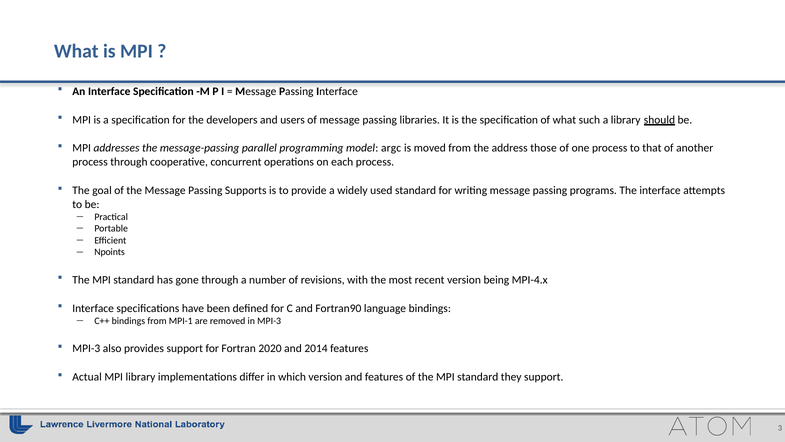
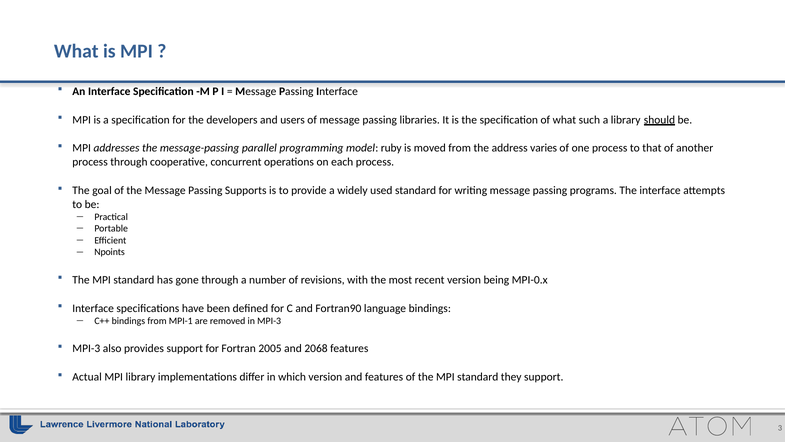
argc: argc -> ruby
those: those -> varies
MPI-4.x: MPI-4.x -> MPI-0.x
2020: 2020 -> 2005
2014: 2014 -> 2068
